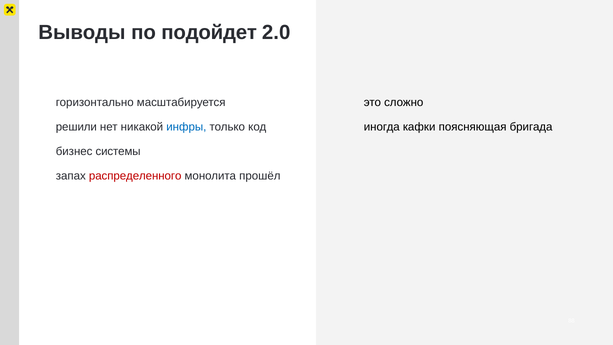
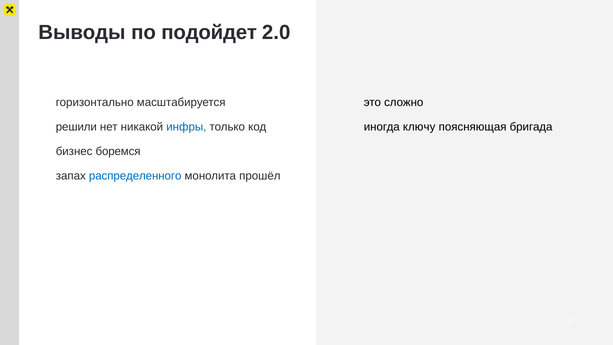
кафки: кафки -> ключу
системы: системы -> боремся
распределенного colour: red -> blue
